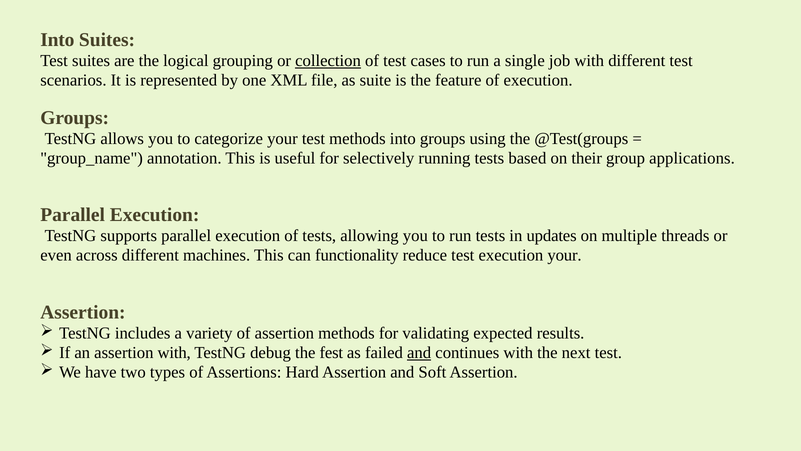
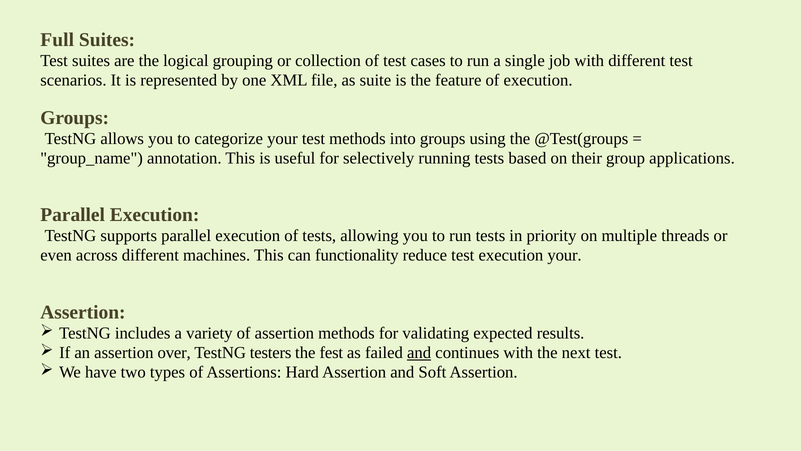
Into at (57, 40): Into -> Full
collection underline: present -> none
updates: updates -> priority
assertion with: with -> over
debug: debug -> testers
